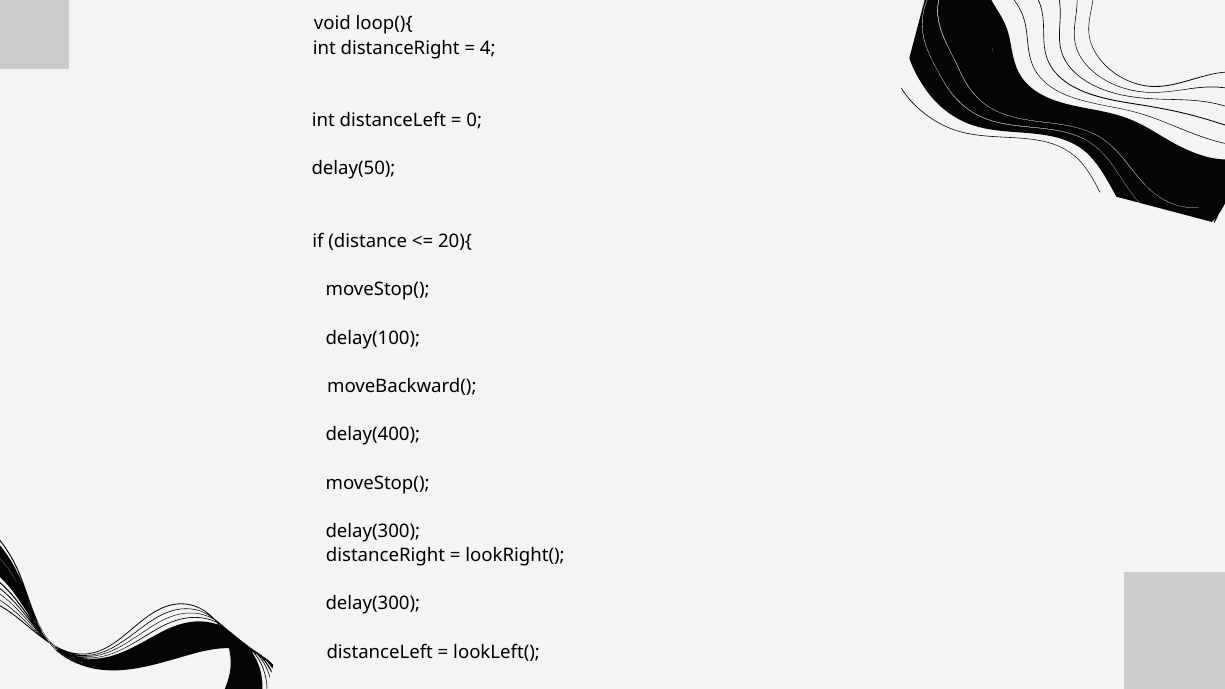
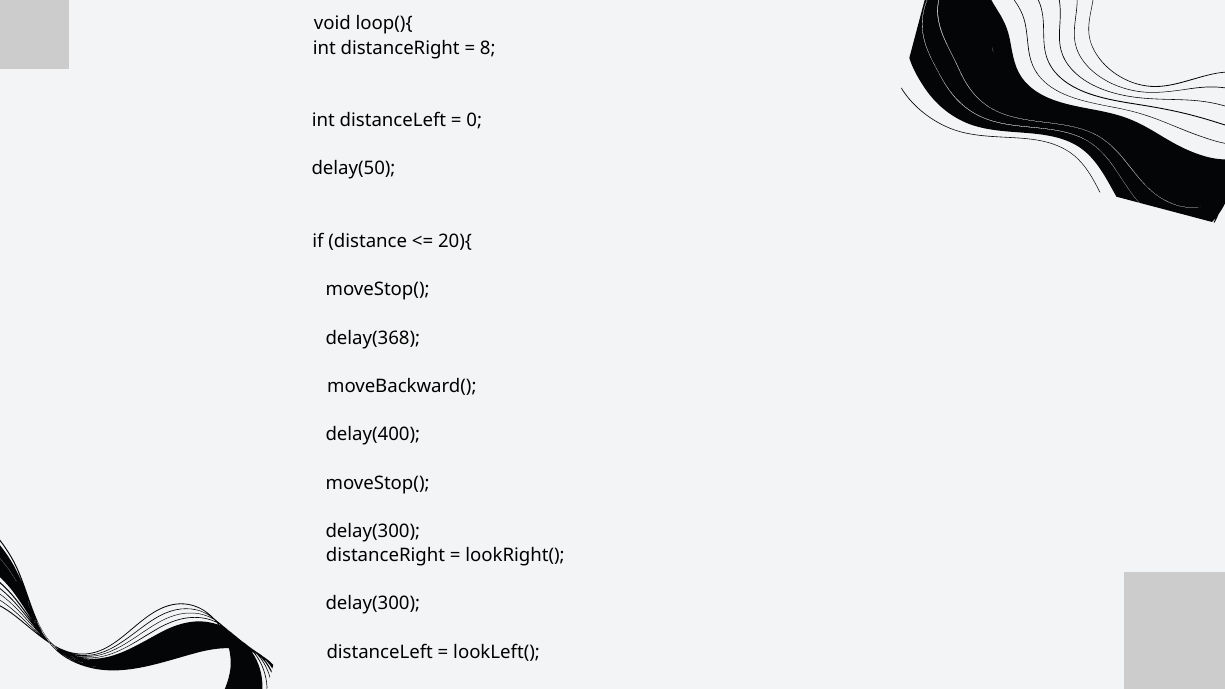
4: 4 -> 8
delay(100: delay(100 -> delay(368
